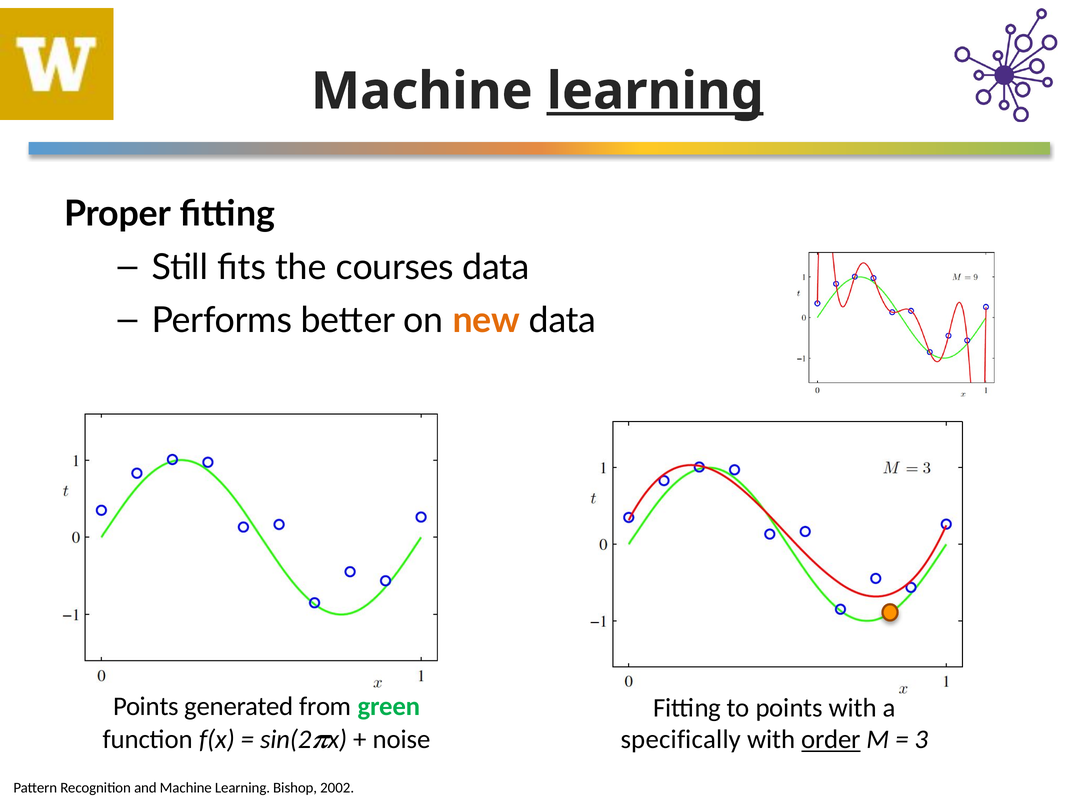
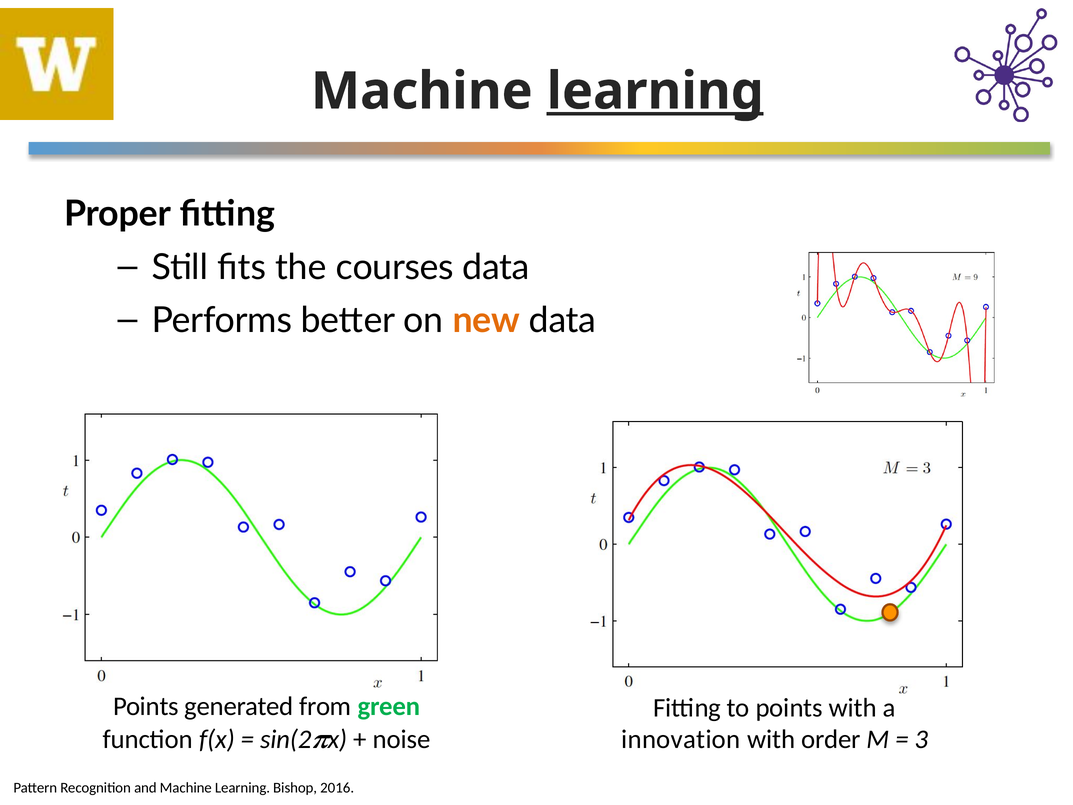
specifically: specifically -> innovation
order underline: present -> none
2002: 2002 -> 2016
